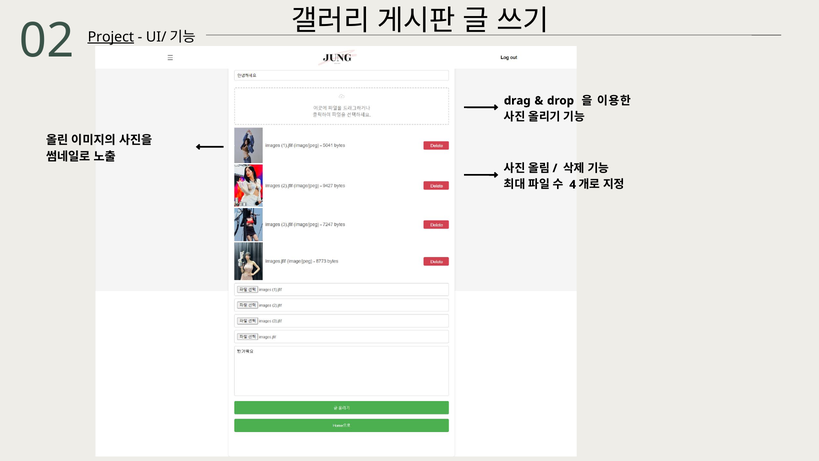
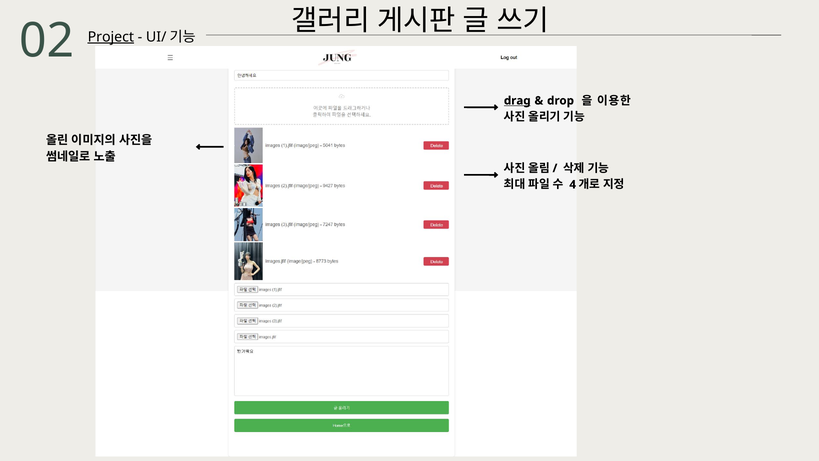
drag underline: none -> present
